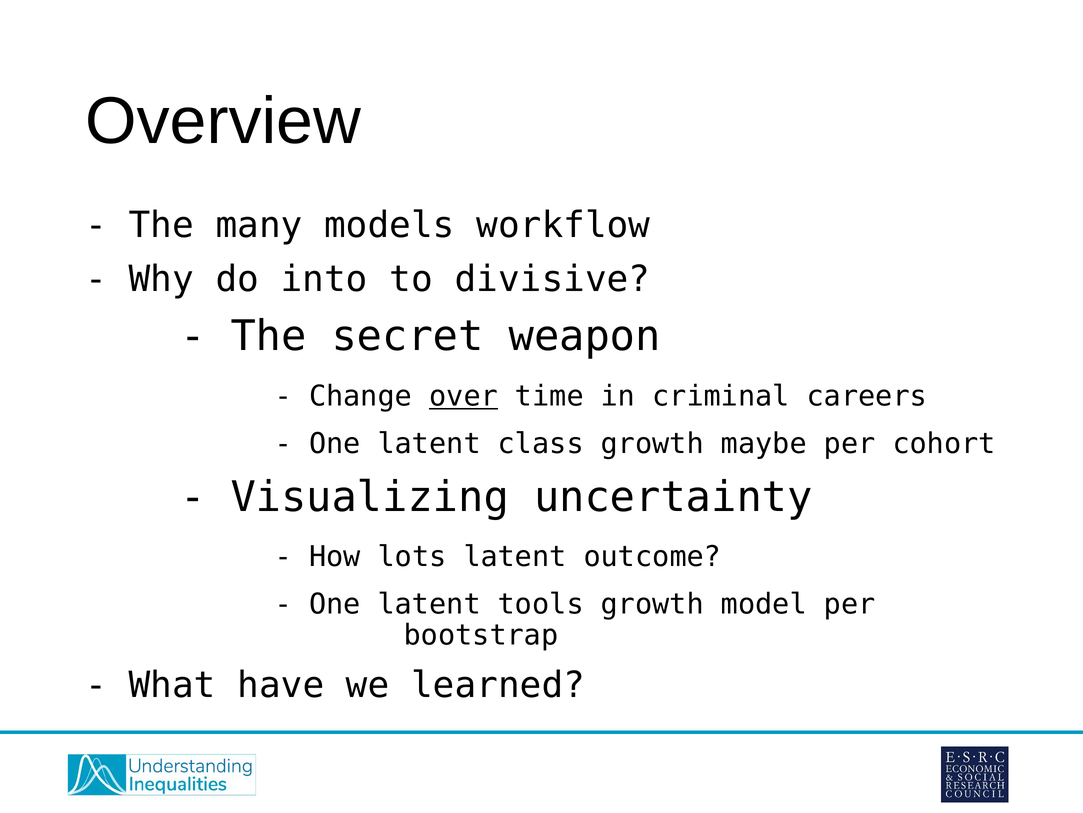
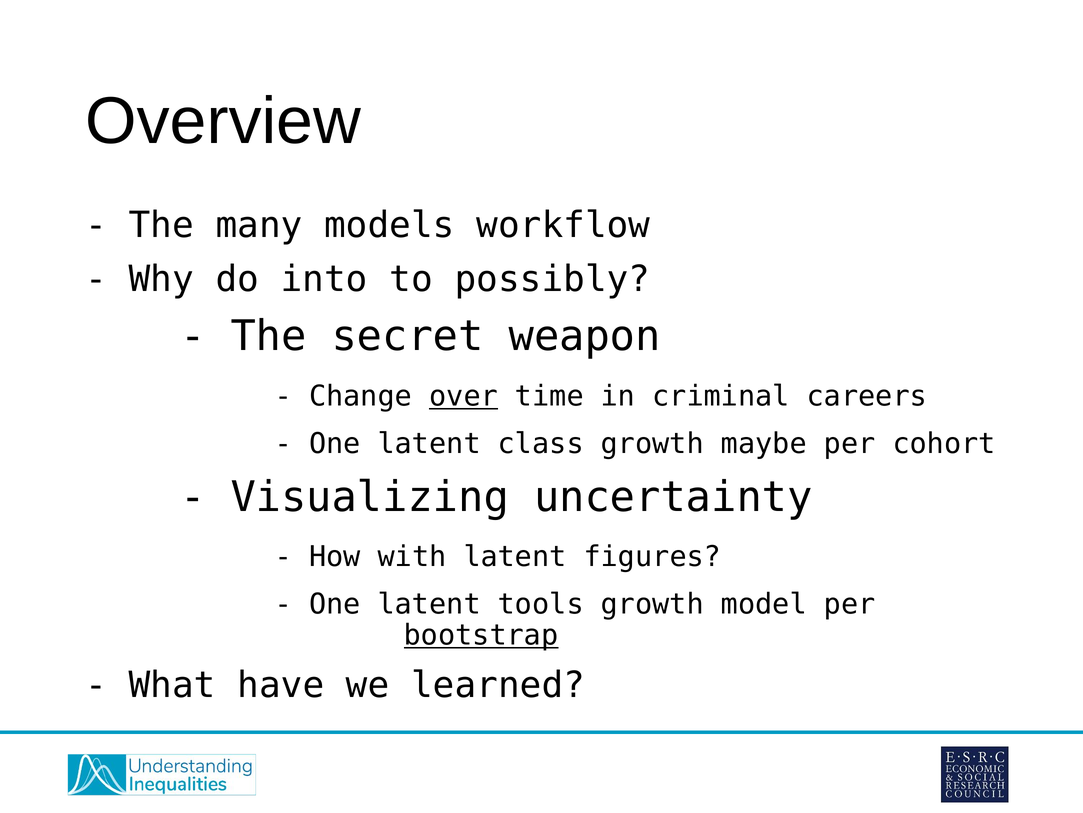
divisive: divisive -> possibly
lots: lots -> with
outcome: outcome -> figures
bootstrap underline: none -> present
